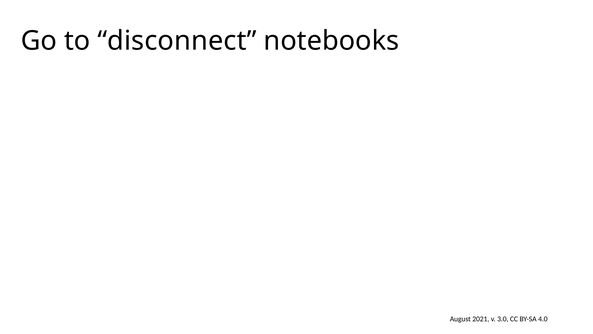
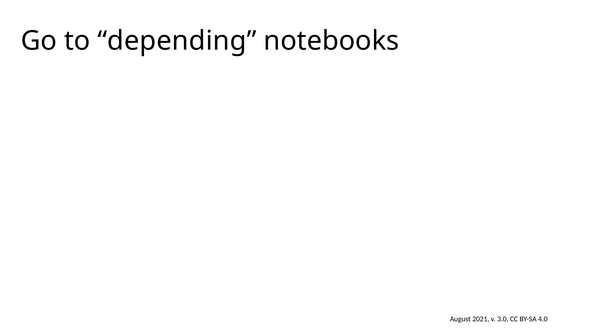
disconnect: disconnect -> depending
